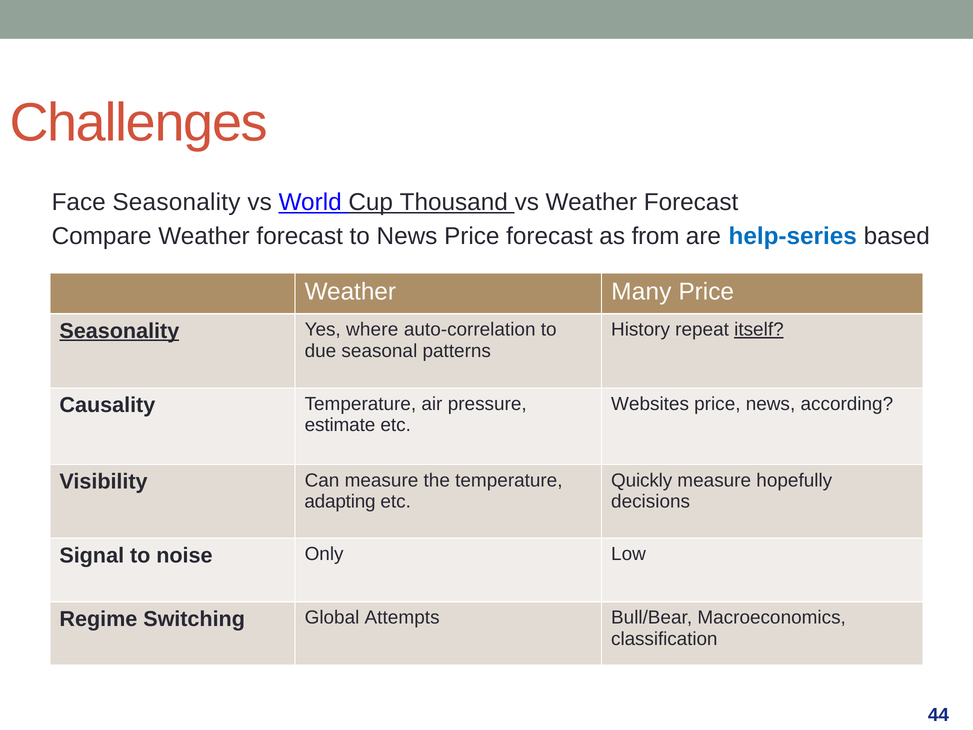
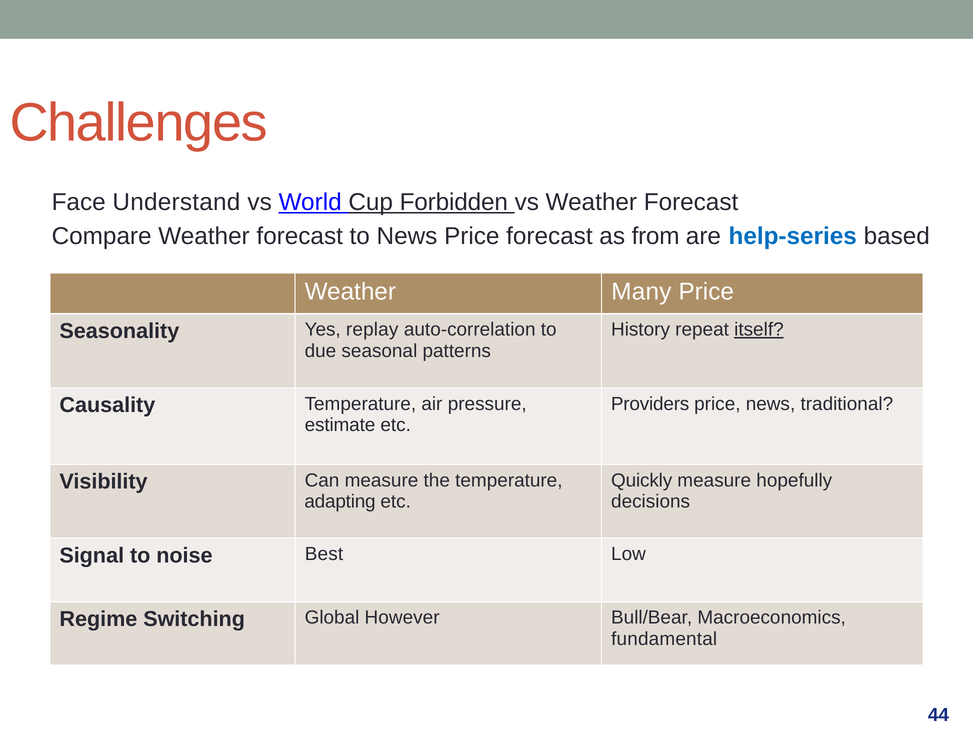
Face Seasonality: Seasonality -> Understand
Thousand: Thousand -> Forbidden
Seasonality at (119, 331) underline: present -> none
where: where -> replay
Websites: Websites -> Providers
according: according -> traditional
Only: Only -> Best
Attempts: Attempts -> However
classification: classification -> fundamental
